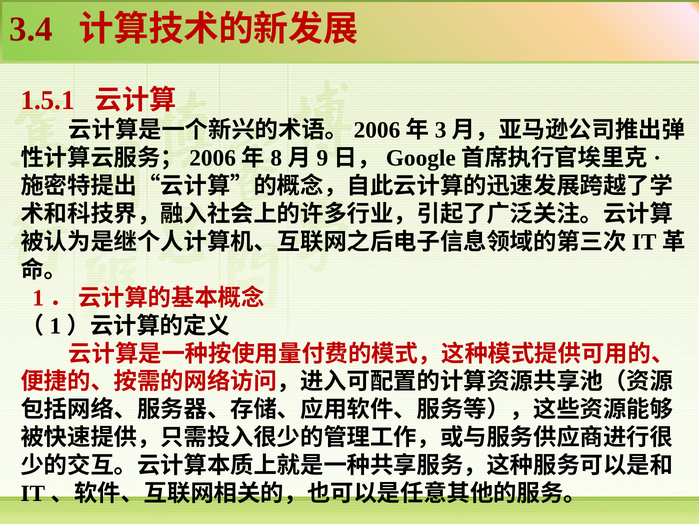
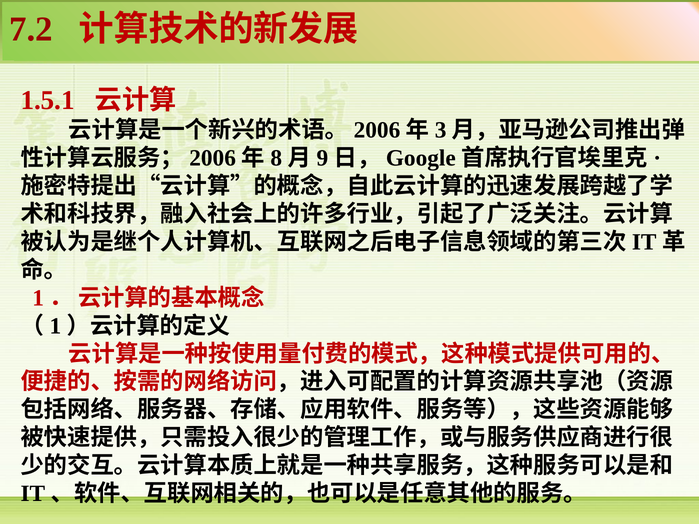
3.4: 3.4 -> 7.2
